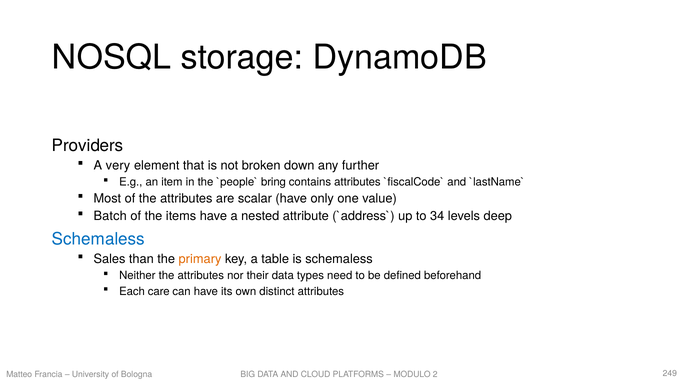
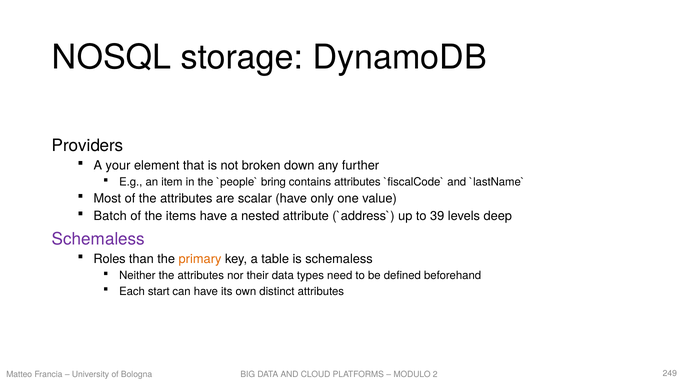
very: very -> your
34: 34 -> 39
Schemaless at (98, 239) colour: blue -> purple
Sales: Sales -> Roles
care: care -> start
